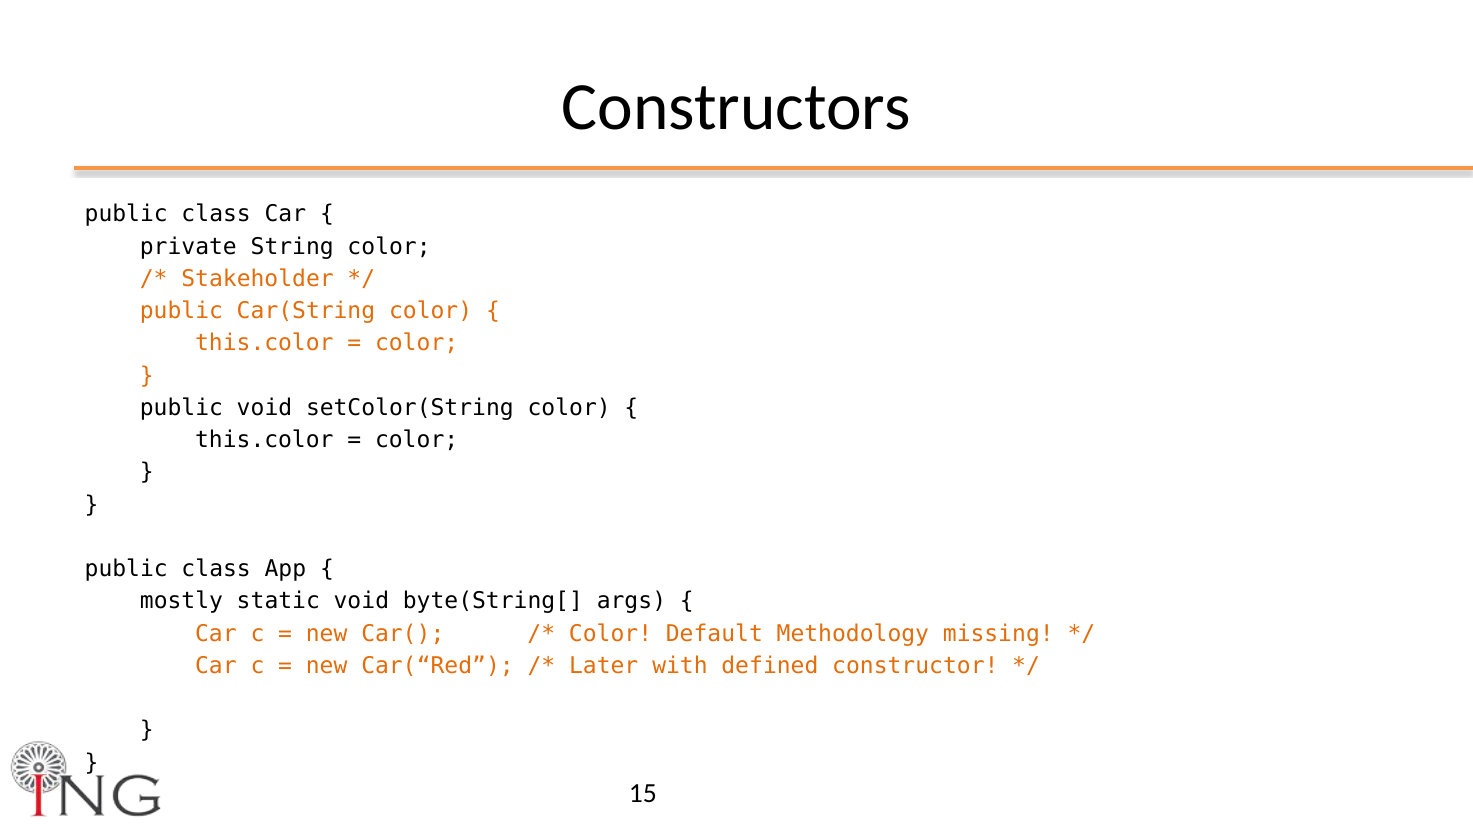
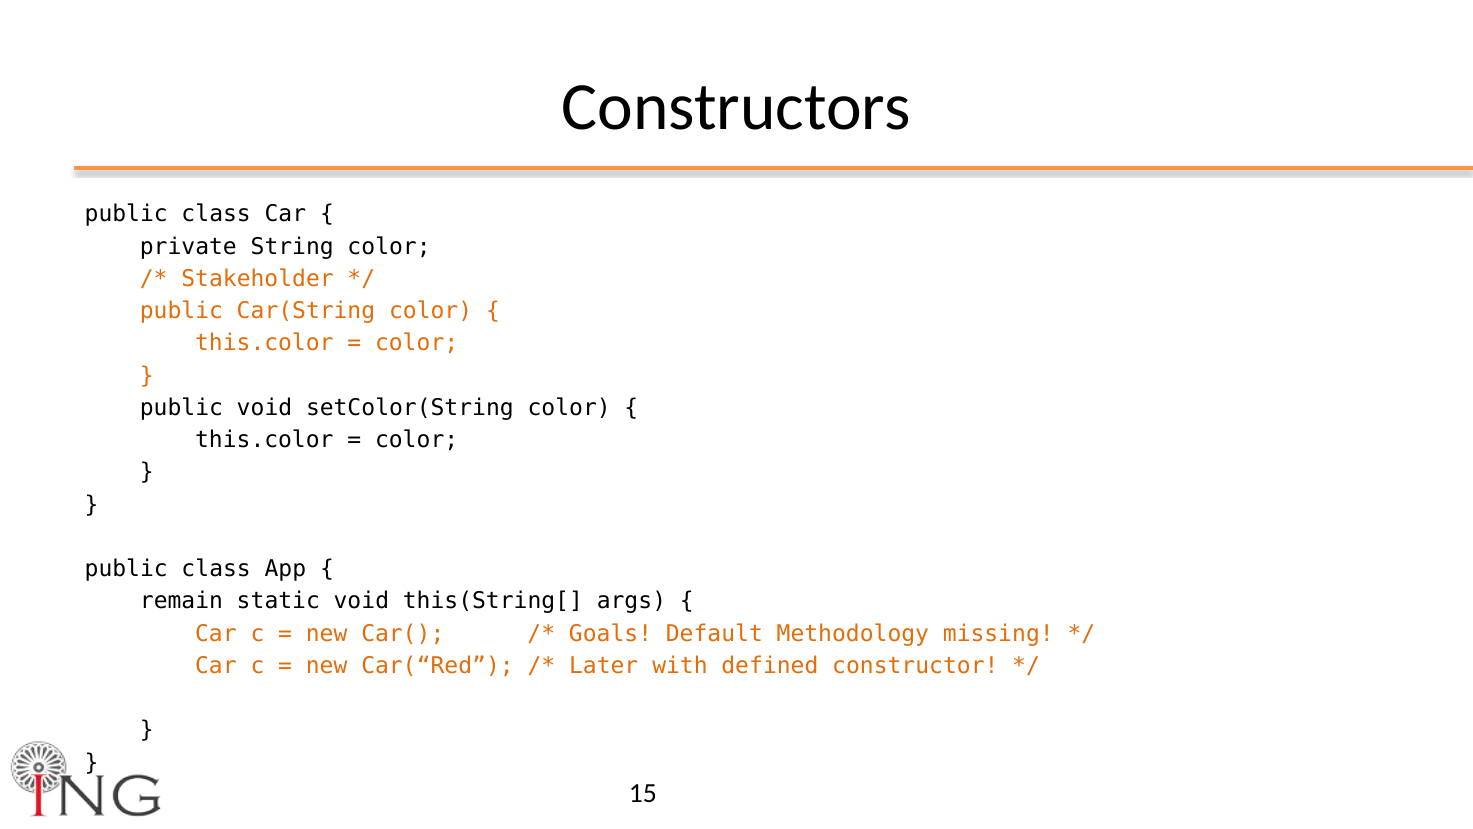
mostly: mostly -> remain
byte(String[: byte(String[ -> this(String[
Color at (611, 633): Color -> Goals
